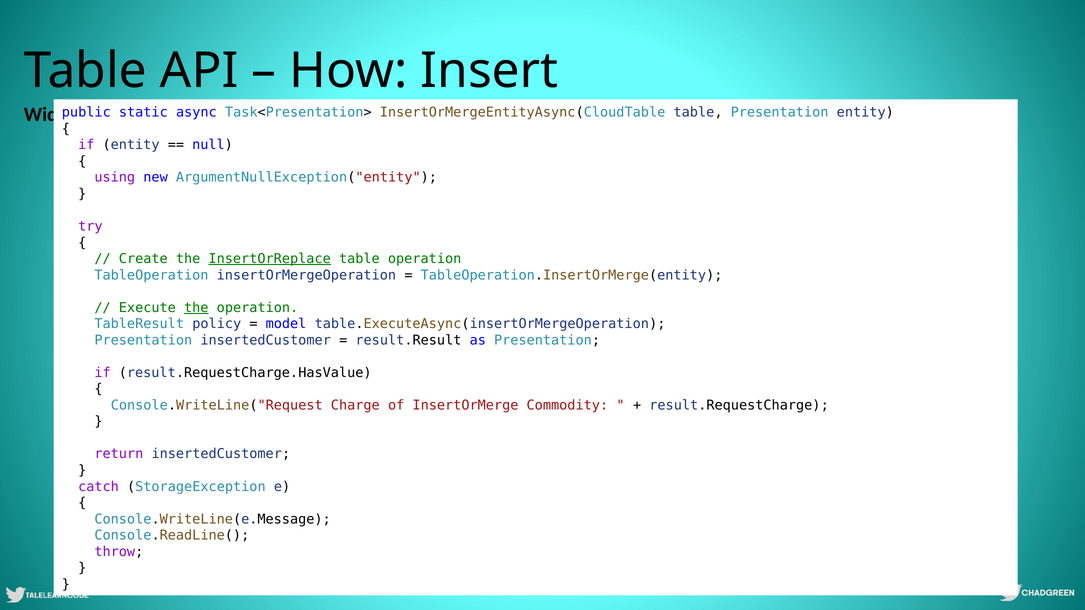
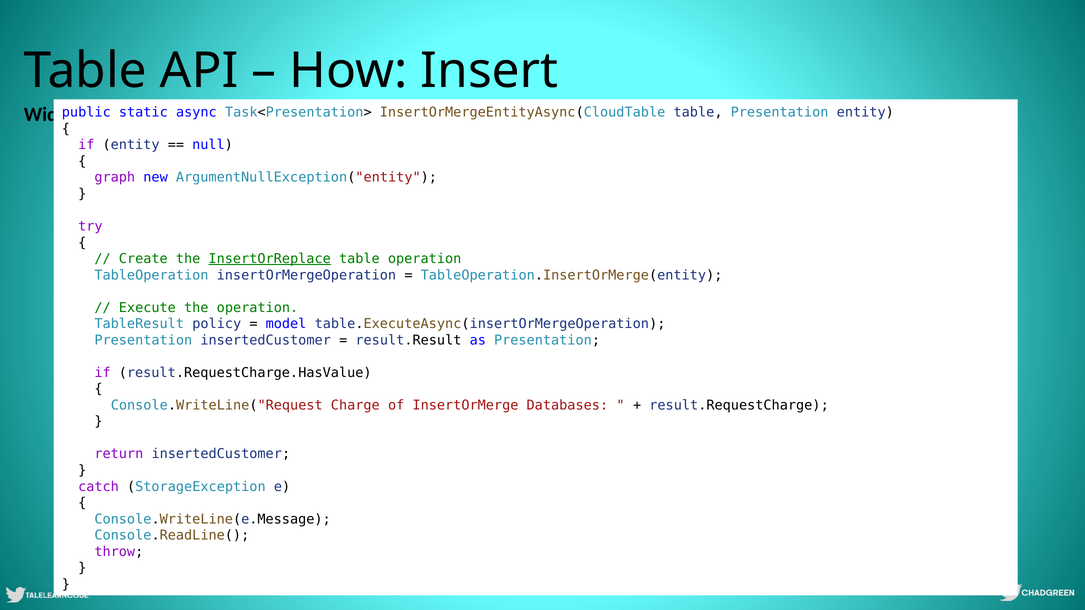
using: using -> graph
the at (196, 308) underline: present -> none
Commodity: Commodity -> Databases
